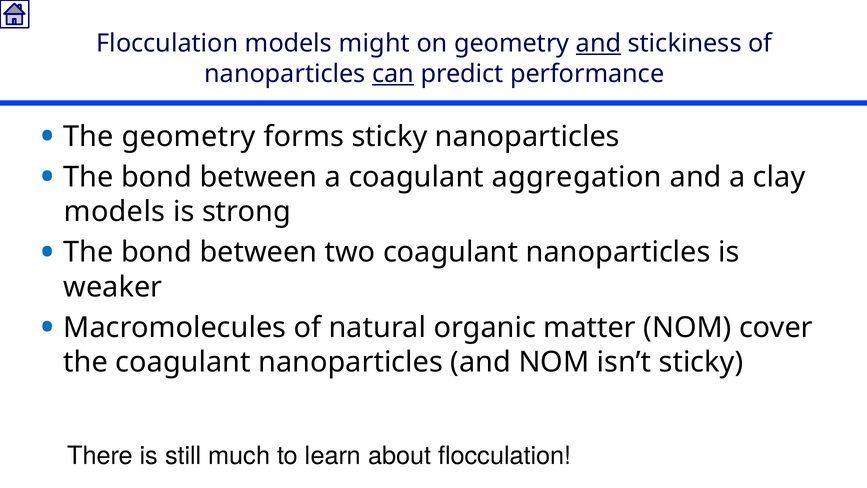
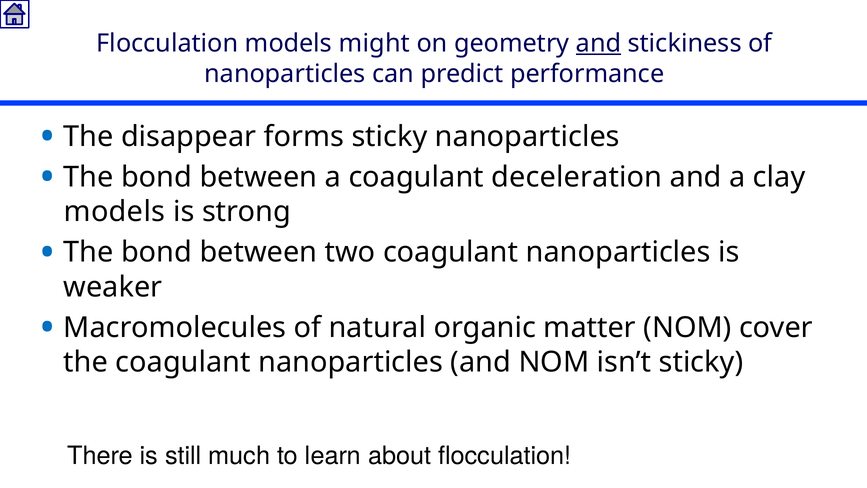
can underline: present -> none
The geometry: geometry -> disappear
aggregation: aggregation -> deceleration
